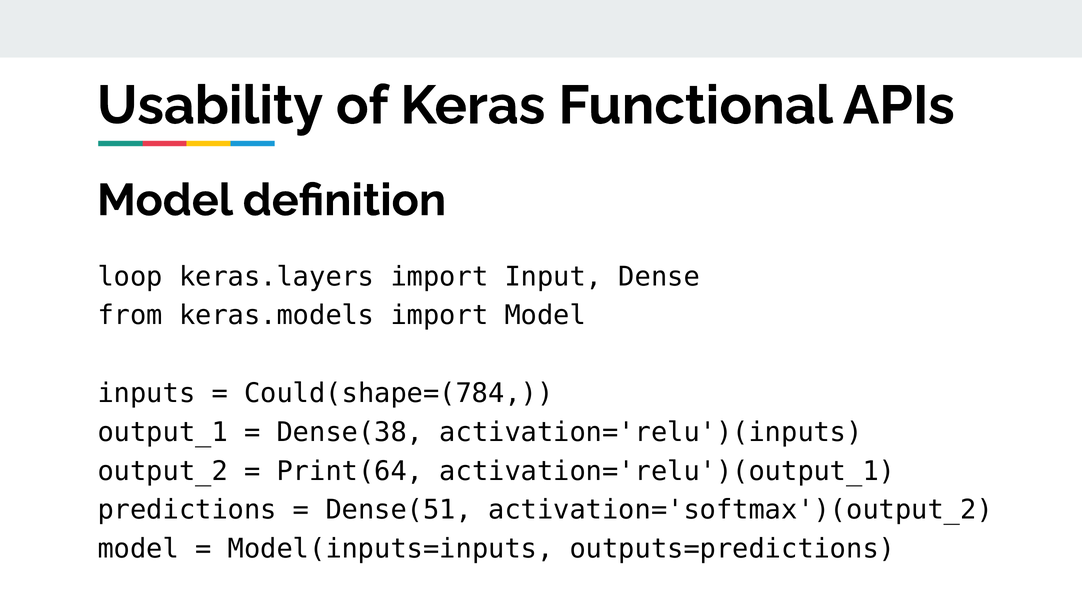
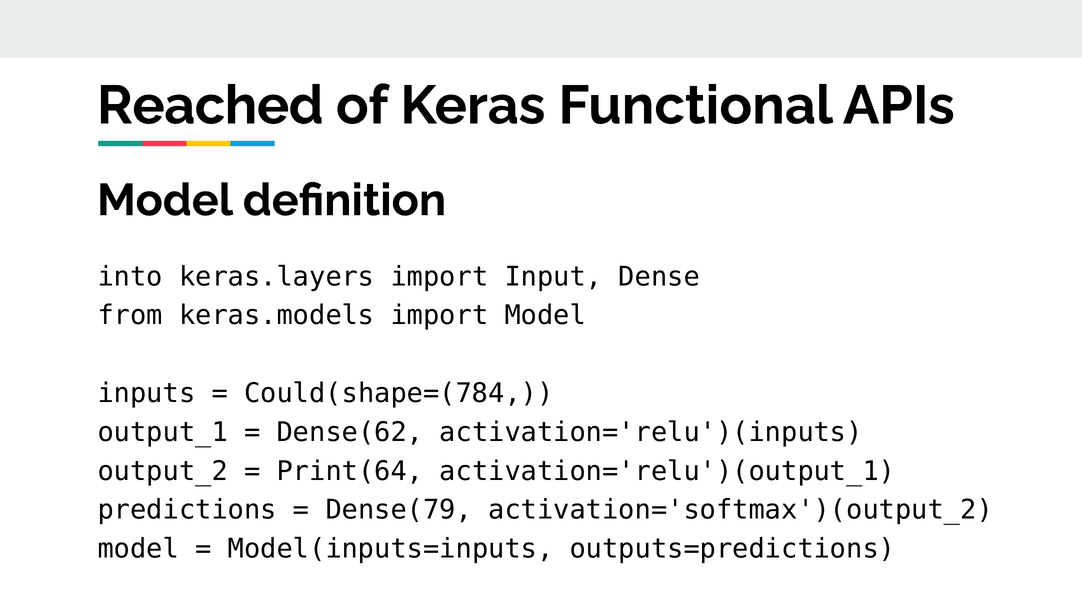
Usability: Usability -> Reached
loop: loop -> into
Dense(38: Dense(38 -> Dense(62
Dense(51: Dense(51 -> Dense(79
